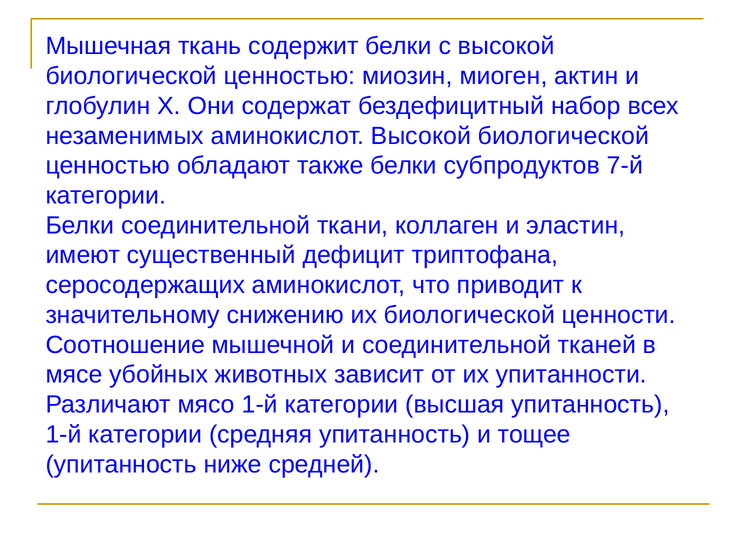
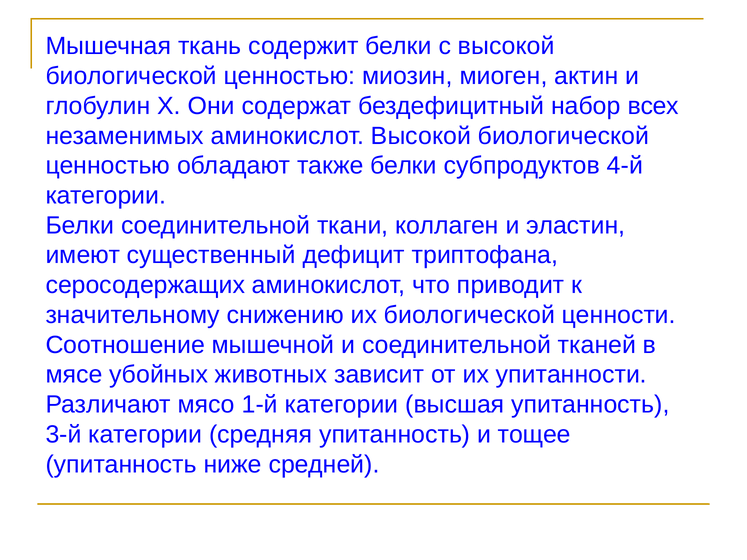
7-й: 7-й -> 4-й
1-й at (64, 435): 1-й -> 3-й
